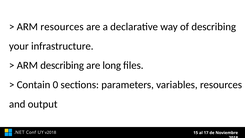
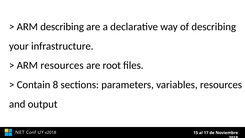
ARM resources: resources -> describing
ARM describing: describing -> resources
long: long -> root
0: 0 -> 8
